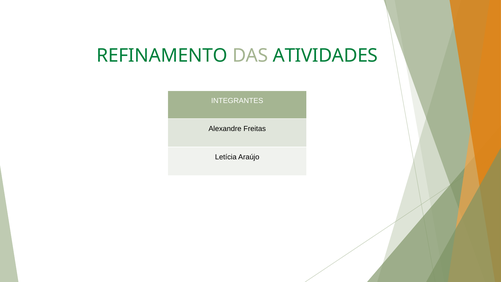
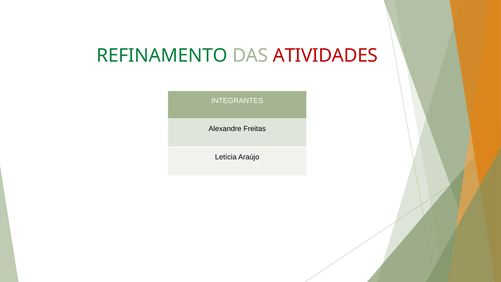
ATIVIDADES colour: green -> red
